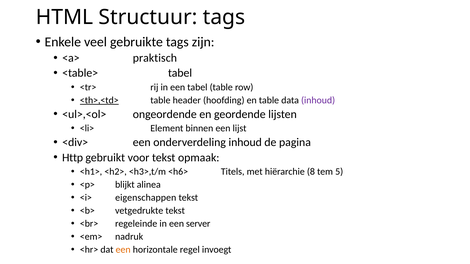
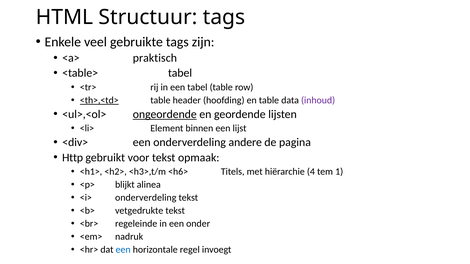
ongeordende underline: none -> present
onderverdeling inhoud: inhoud -> andere
8: 8 -> 4
5: 5 -> 1
<i> eigenschappen: eigenschappen -> onderverdeling
server: server -> onder
een at (123, 250) colour: orange -> blue
